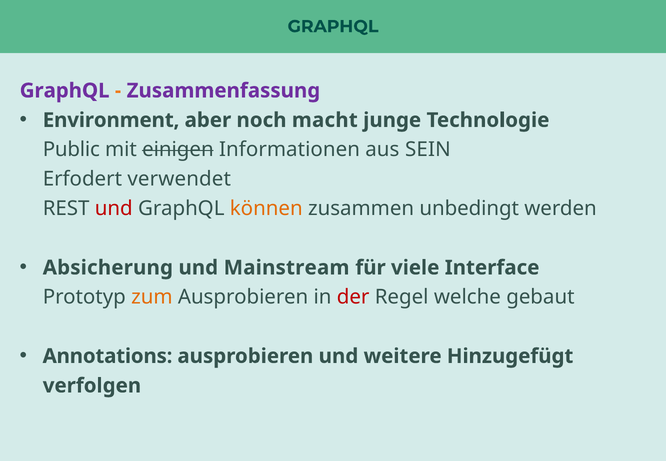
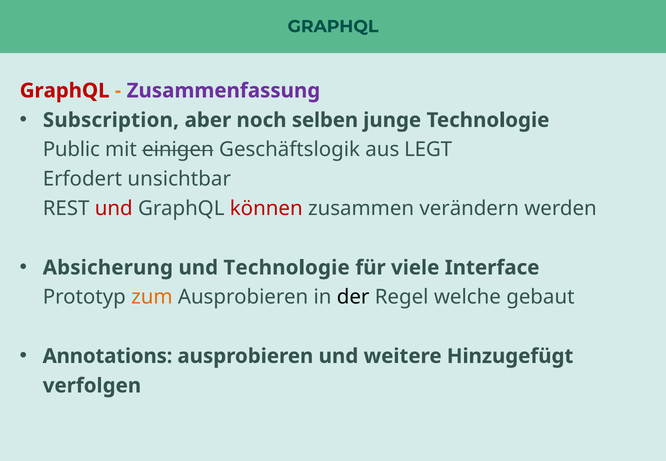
GraphQL at (65, 91) colour: purple -> red
Environment: Environment -> Subscription
macht: macht -> selben
Informationen: Informationen -> Geschäftslogik
SEIN: SEIN -> LEGT
verwendet: verwendet -> unsichtbar
können colour: orange -> red
unbedingt: unbedingt -> verändern
und Mainstream: Mainstream -> Technologie
der colour: red -> black
